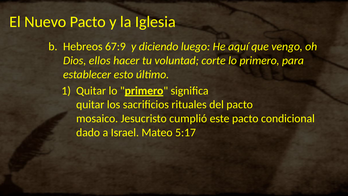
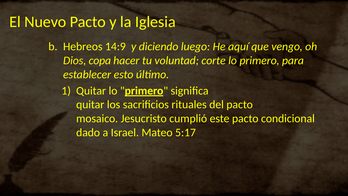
67:9: 67:9 -> 14:9
ellos: ellos -> copa
